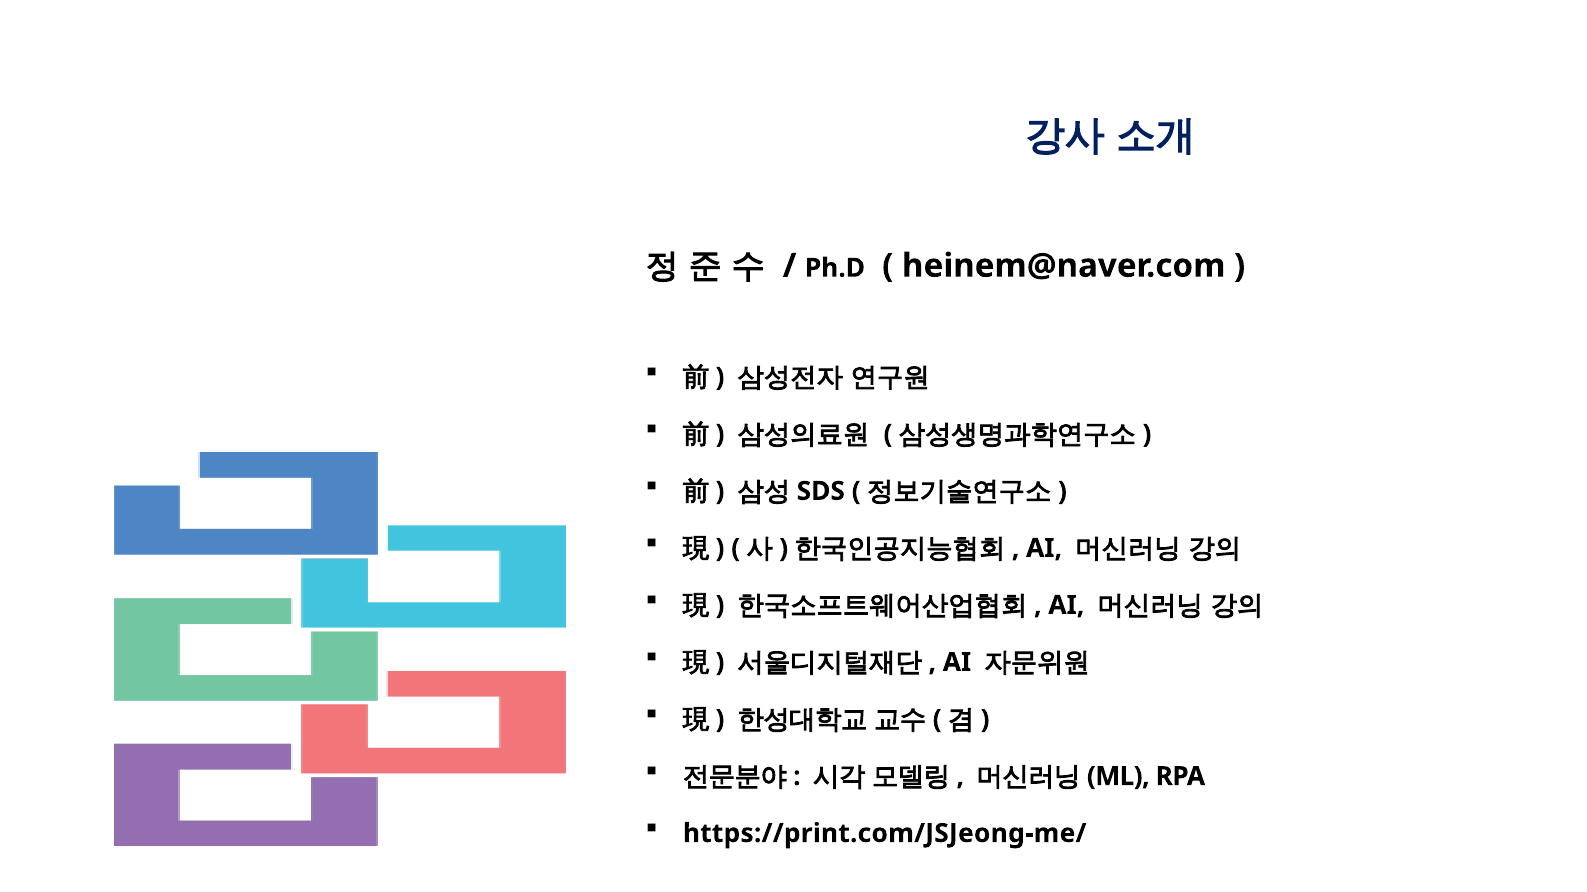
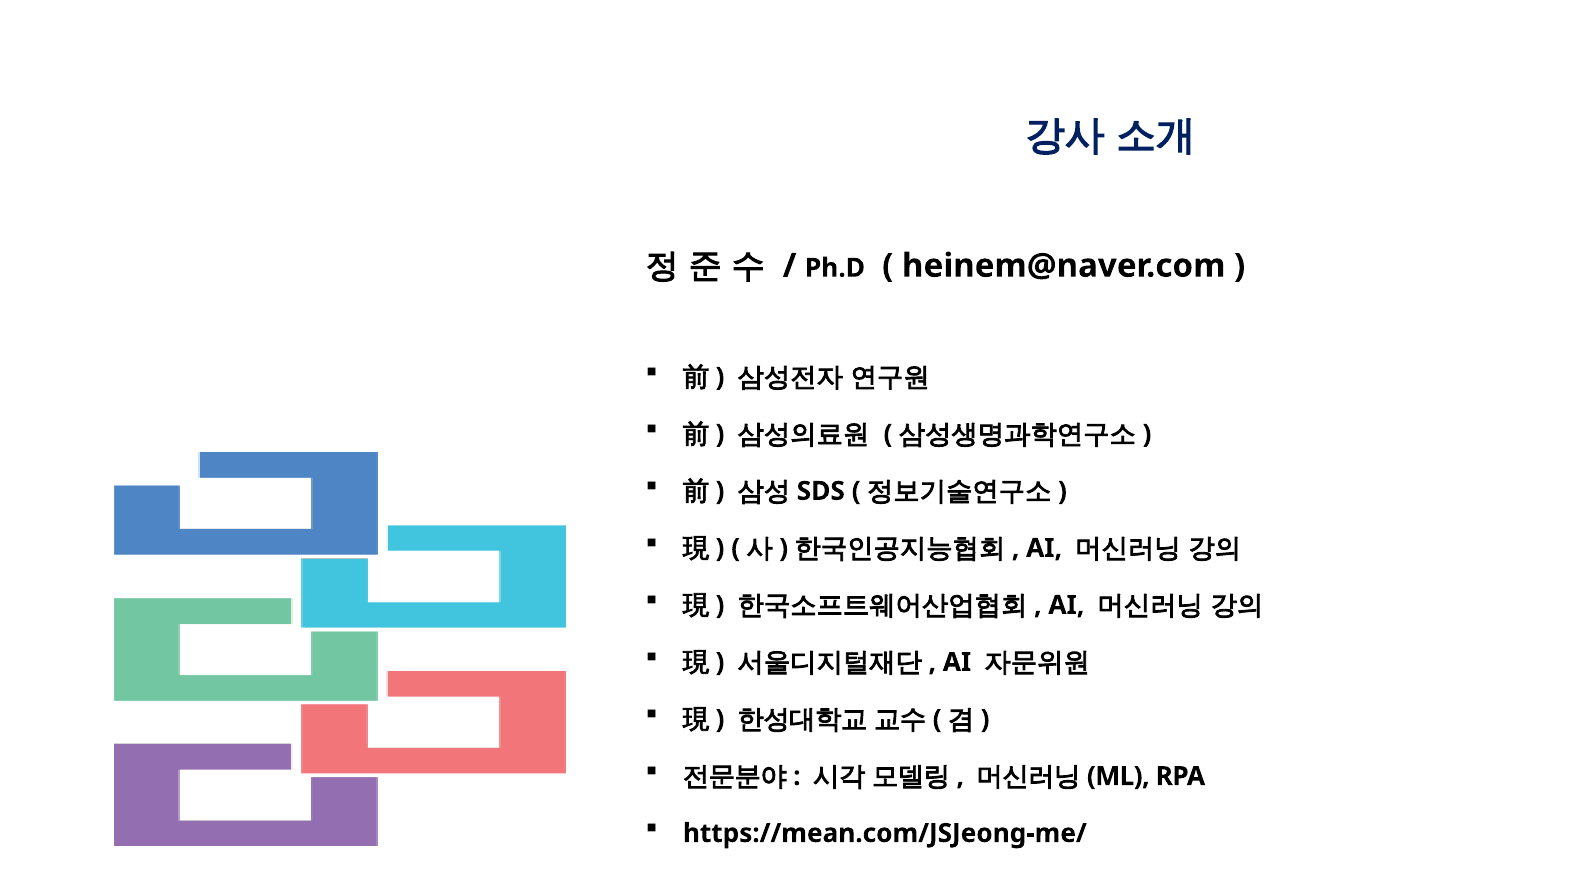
https://print.com/JSJeong-me/: https://print.com/JSJeong-me/ -> https://mean.com/JSJeong-me/
